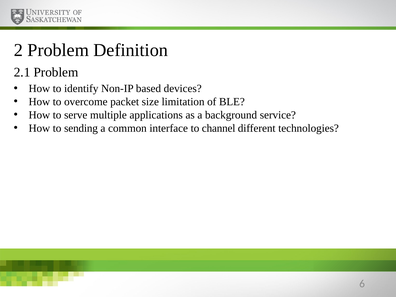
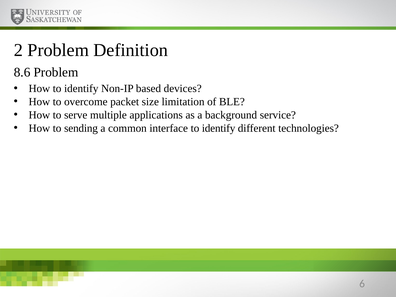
2.1: 2.1 -> 8.6
interface to channel: channel -> identify
